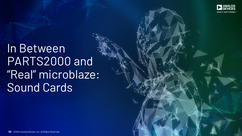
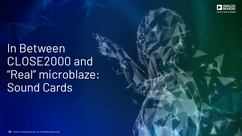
PARTS2000: PARTS2000 -> CLOSE2000
